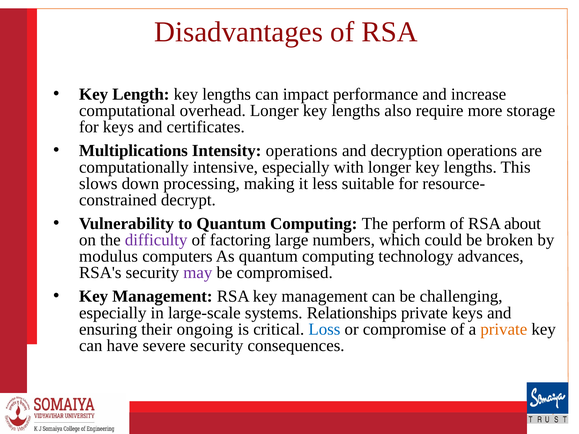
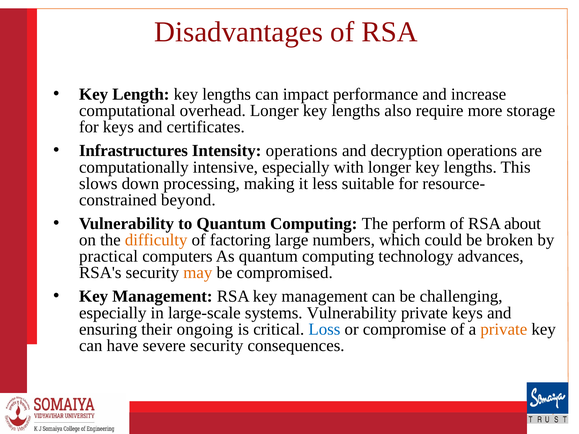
Multiplications: Multiplications -> Infrastructures
decrypt: decrypt -> beyond
difficulty colour: purple -> orange
modulus: modulus -> practical
may colour: purple -> orange
systems Relationships: Relationships -> Vulnerability
